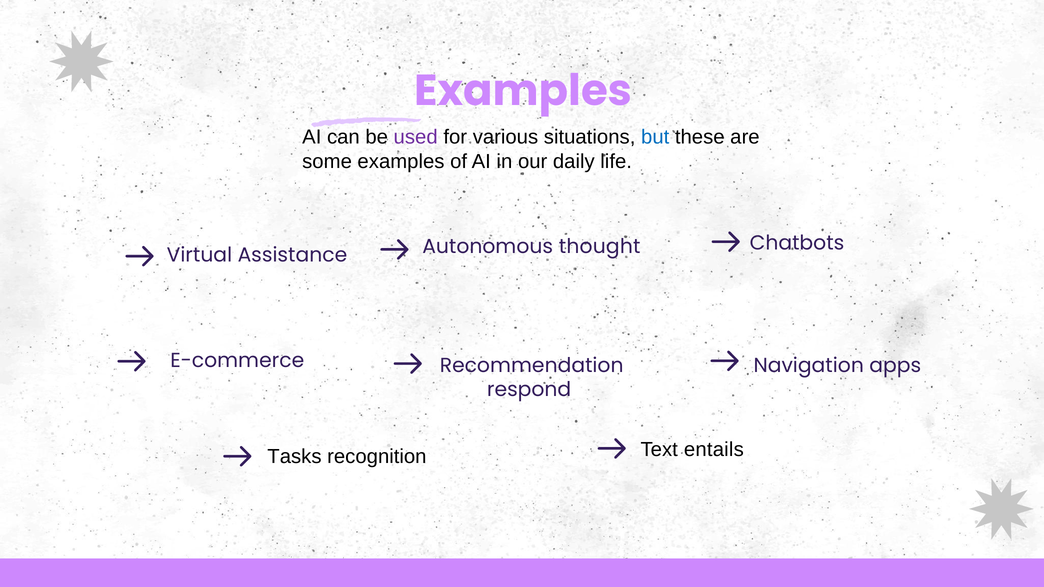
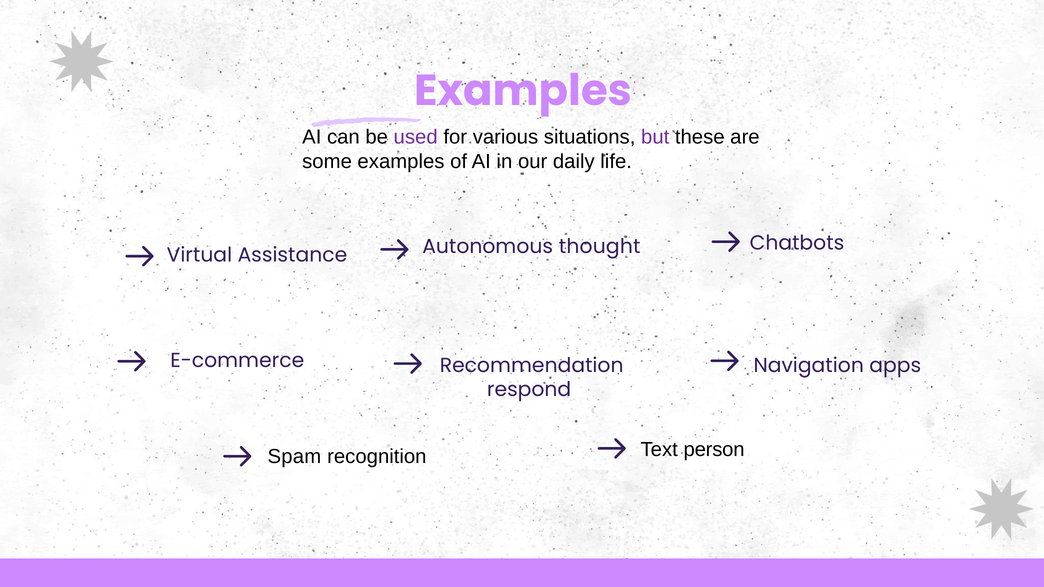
but colour: blue -> purple
Tasks: Tasks -> Spam
entails: entails -> person
